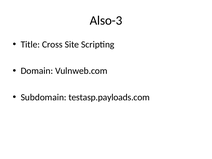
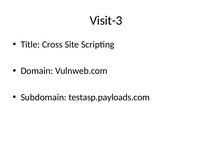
Also-3: Also-3 -> Visit-3
